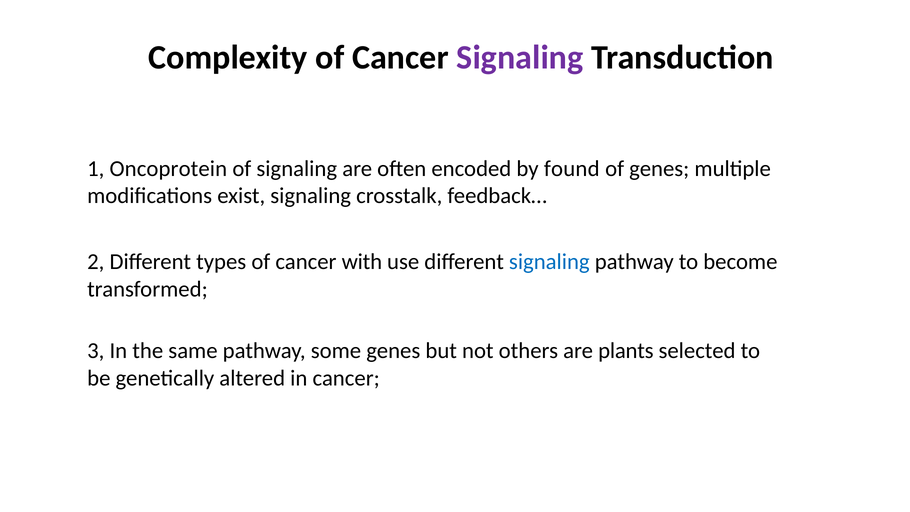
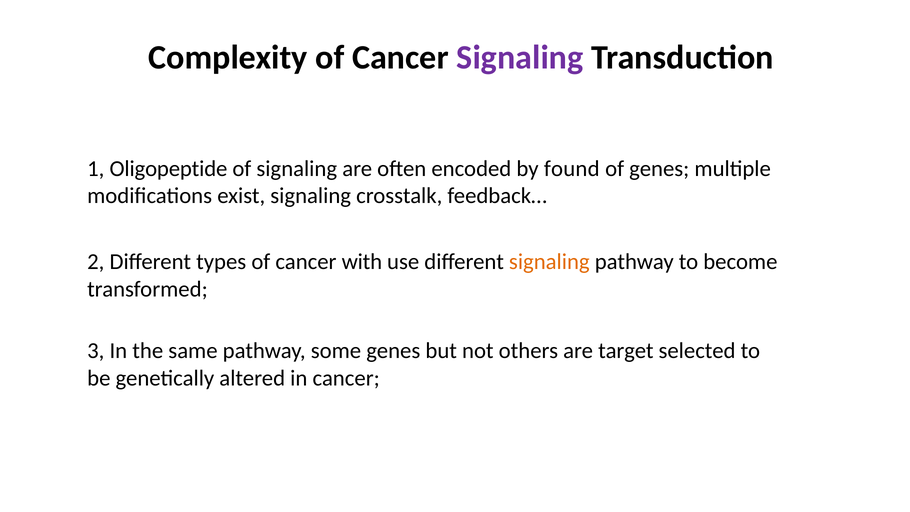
Oncoprotein: Oncoprotein -> Oligopeptide
signaling at (549, 262) colour: blue -> orange
plants: plants -> target
